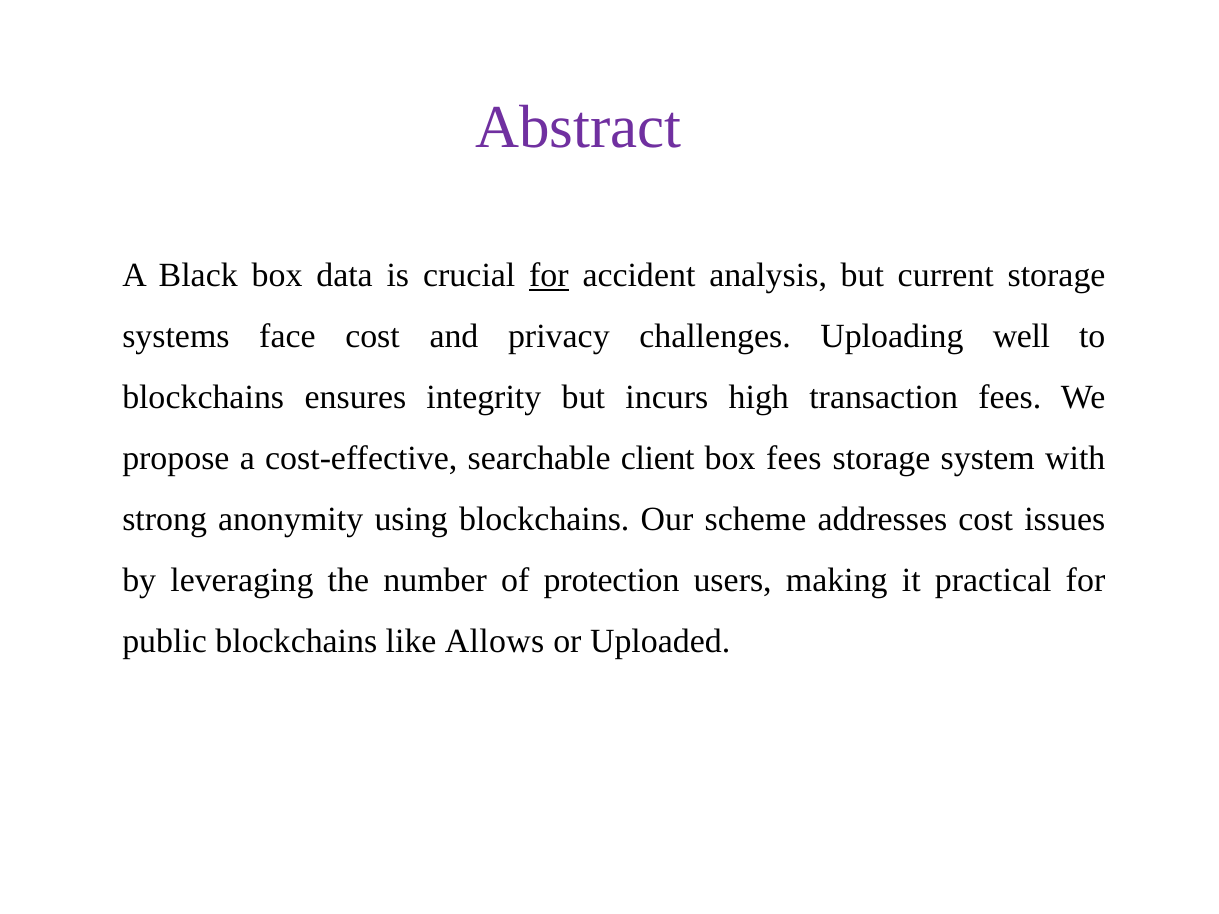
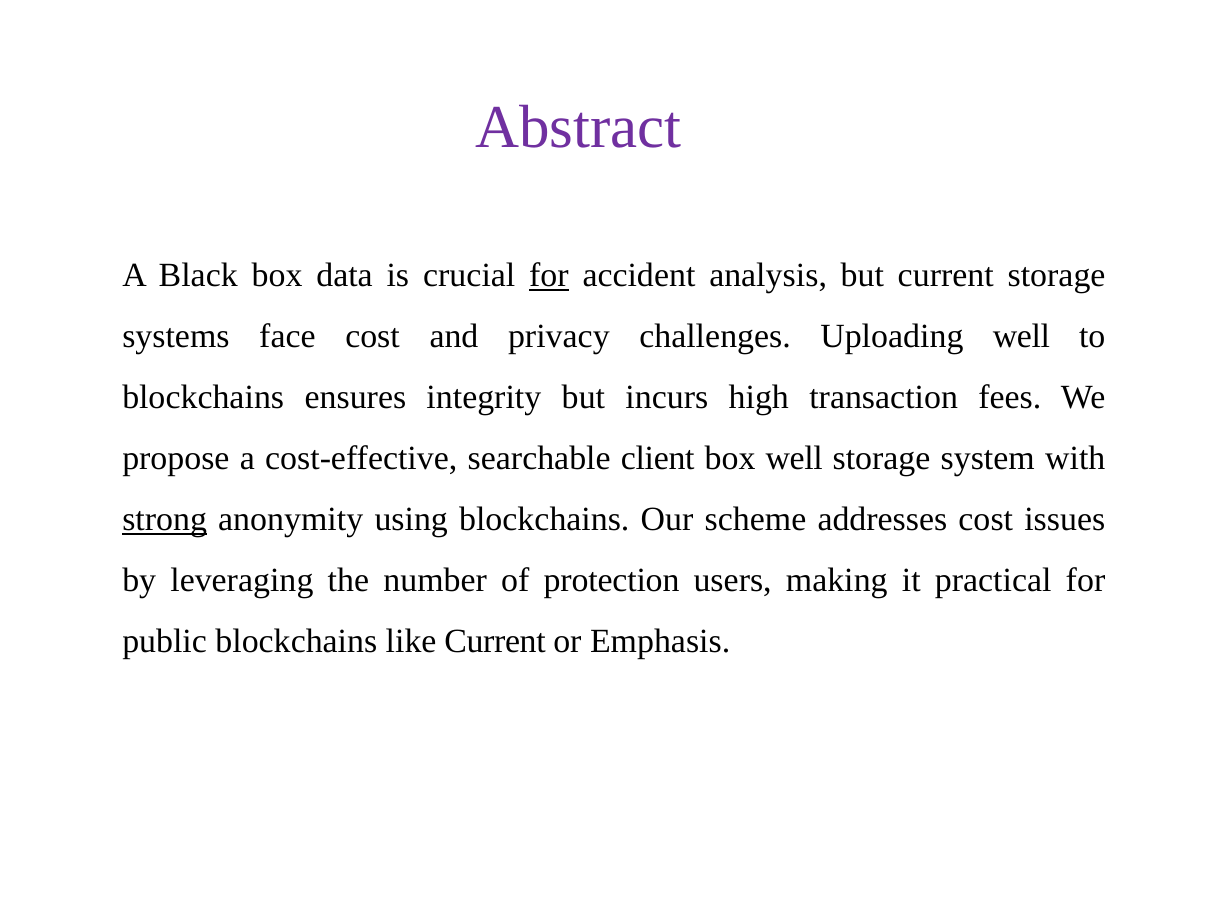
box fees: fees -> well
strong underline: none -> present
like Allows: Allows -> Current
Uploaded: Uploaded -> Emphasis
